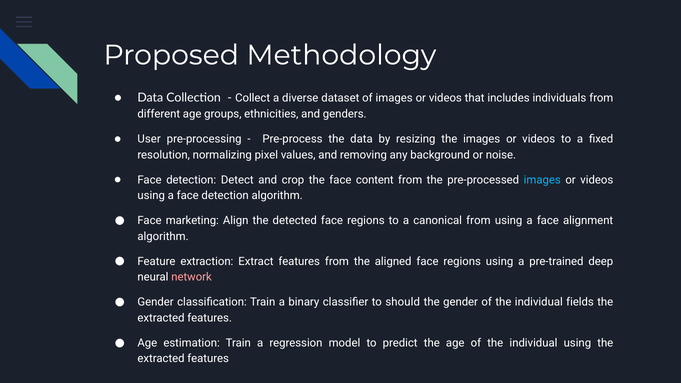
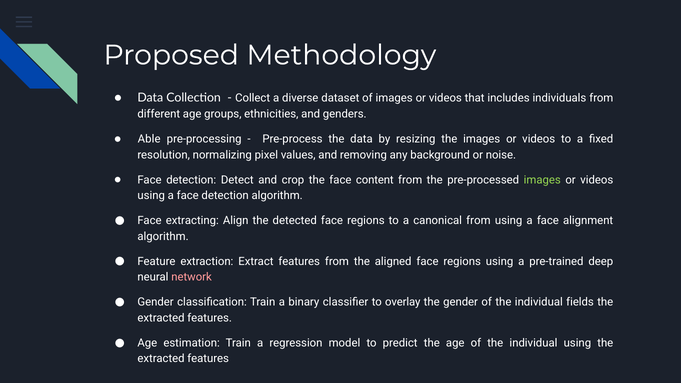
User: User -> Able
images at (542, 180) colour: light blue -> light green
marketing: marketing -> extracting
should: should -> overlay
